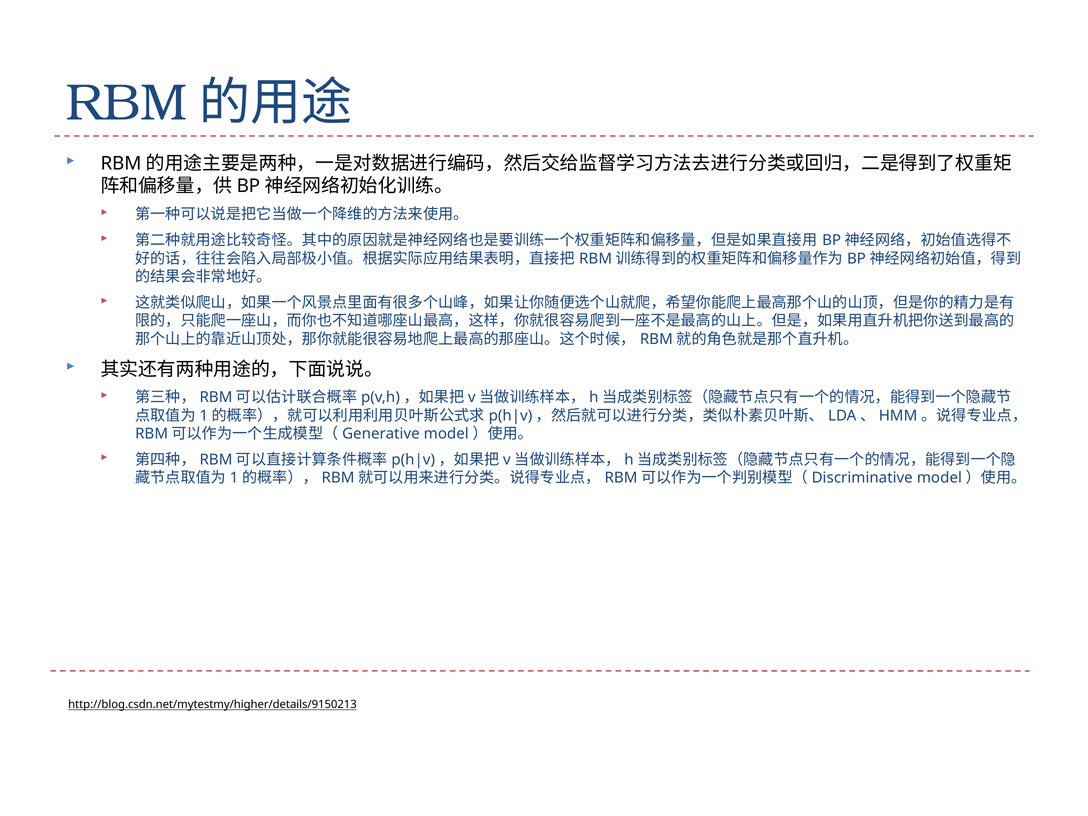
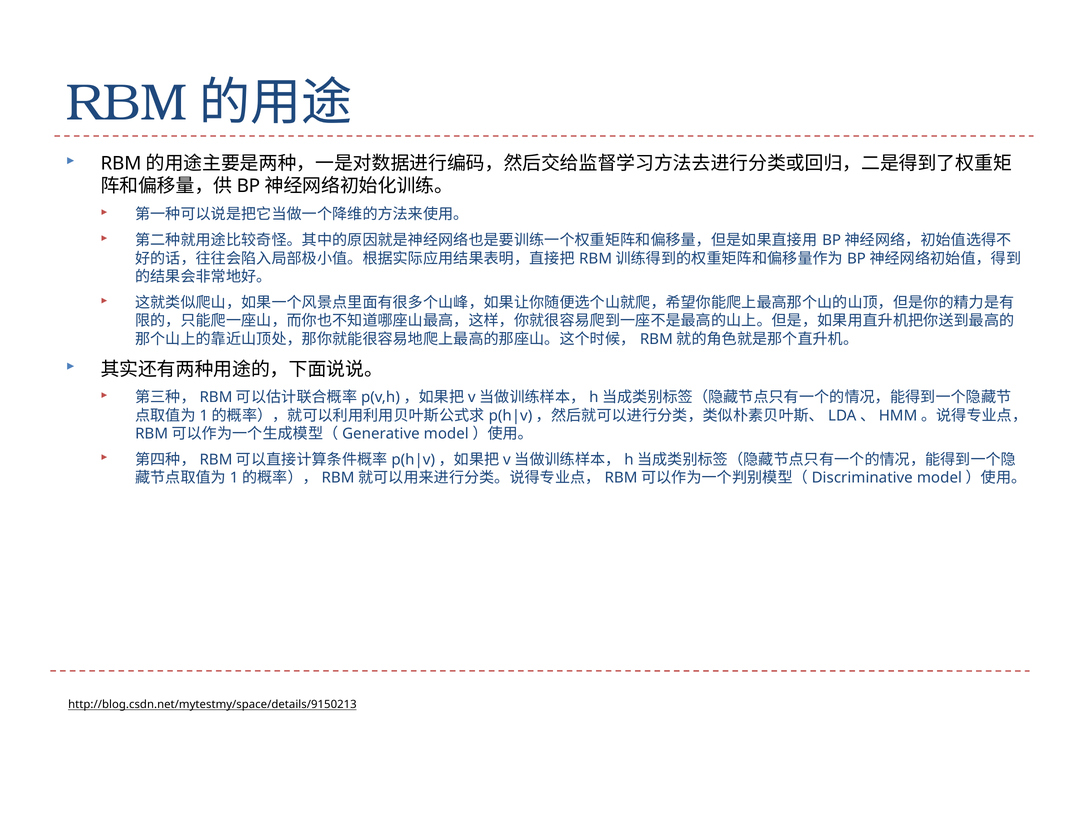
http://blog.csdn.net/mytestmy/higher/details/9150213: http://blog.csdn.net/mytestmy/higher/details/9150213 -> http://blog.csdn.net/mytestmy/space/details/9150213
